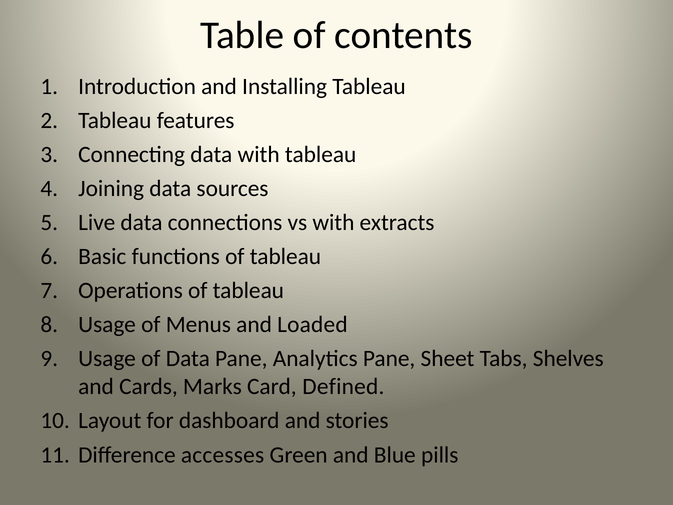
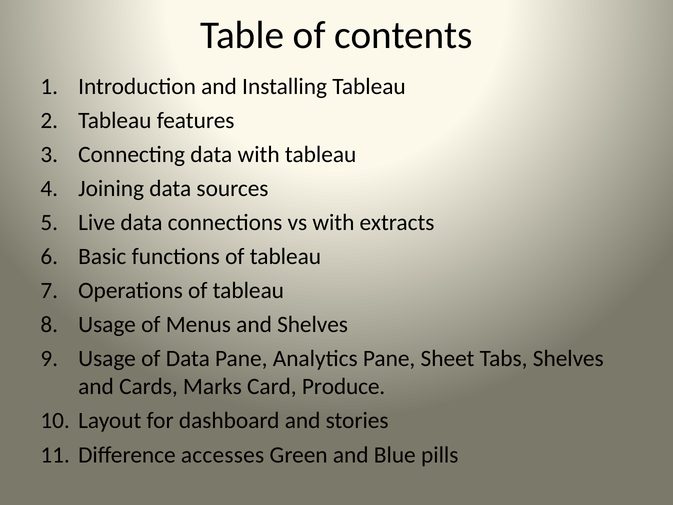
and Loaded: Loaded -> Shelves
Defined: Defined -> Produce
